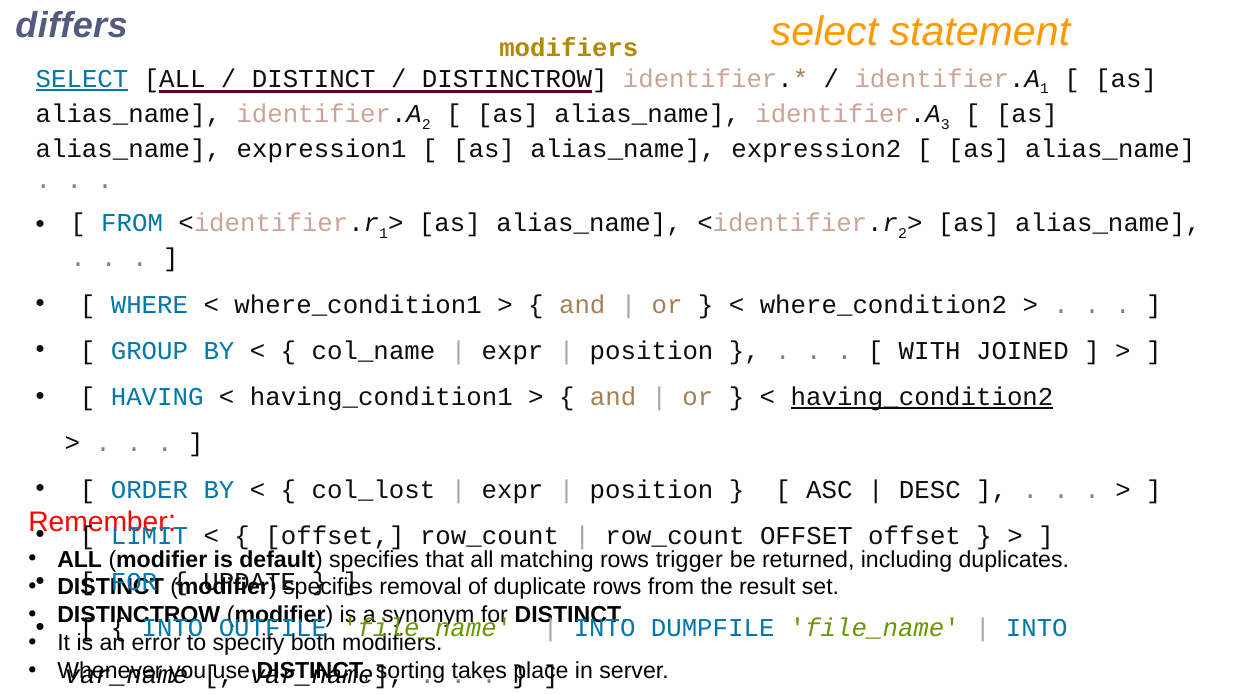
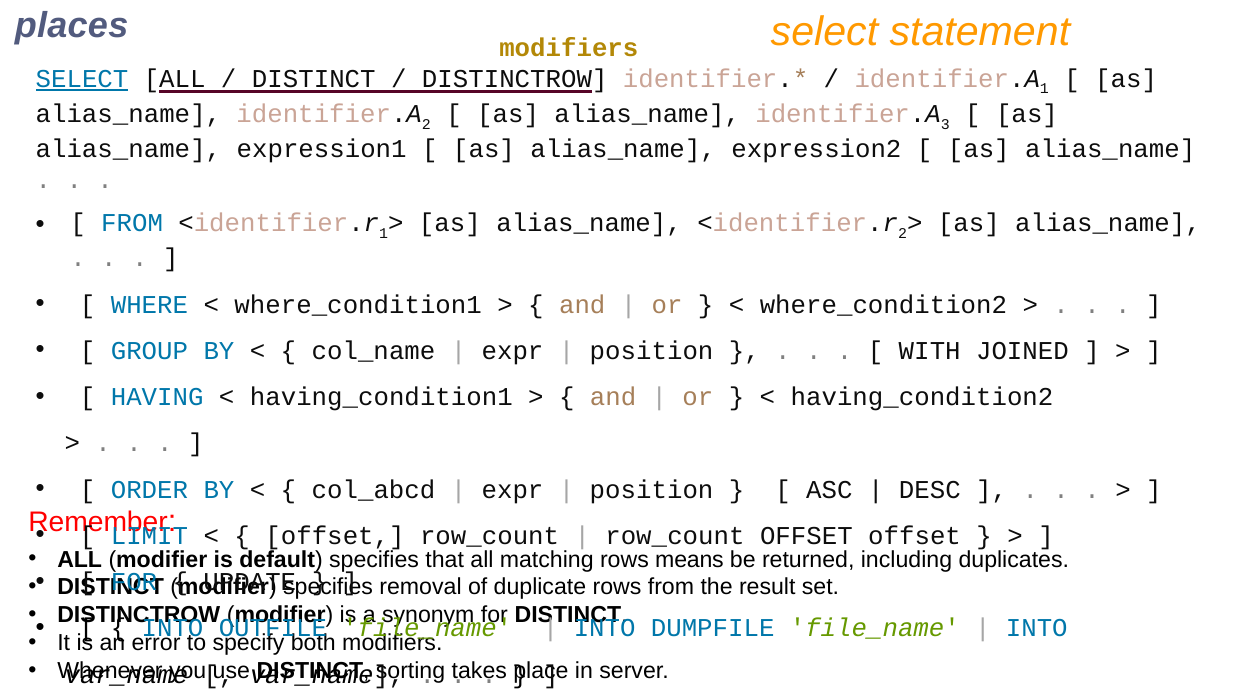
differs: differs -> places
having_condition2 underline: present -> none
col_lost: col_lost -> col_abcd
trigger: trigger -> means
